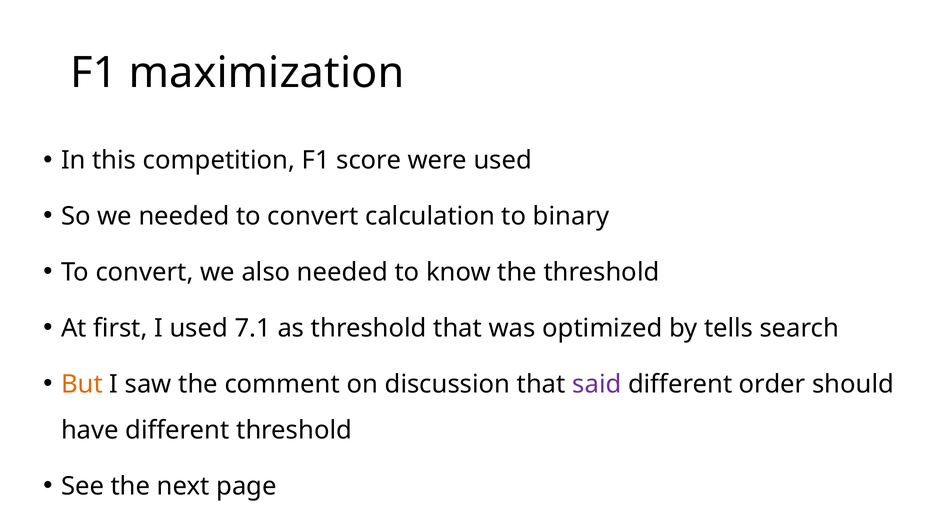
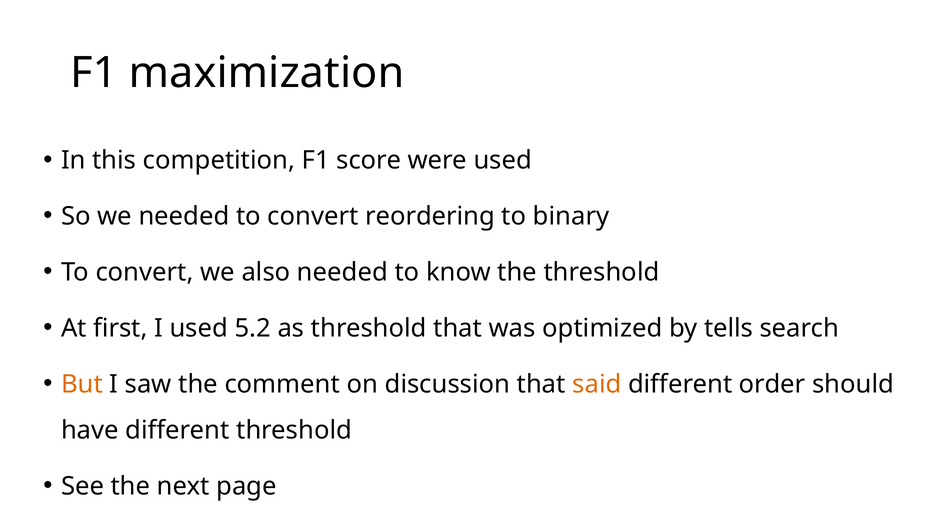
calculation: calculation -> reordering
7.1: 7.1 -> 5.2
said colour: purple -> orange
